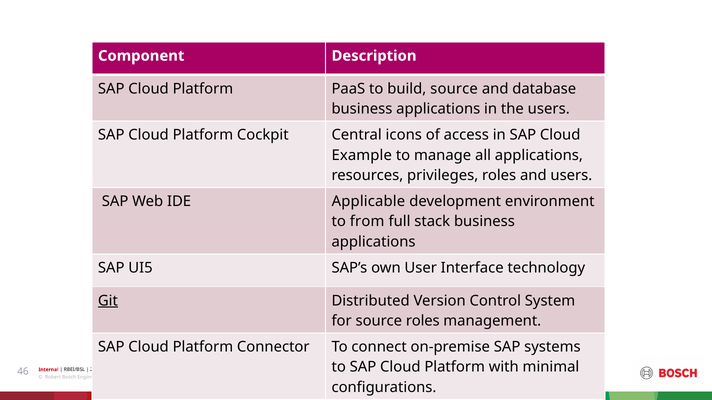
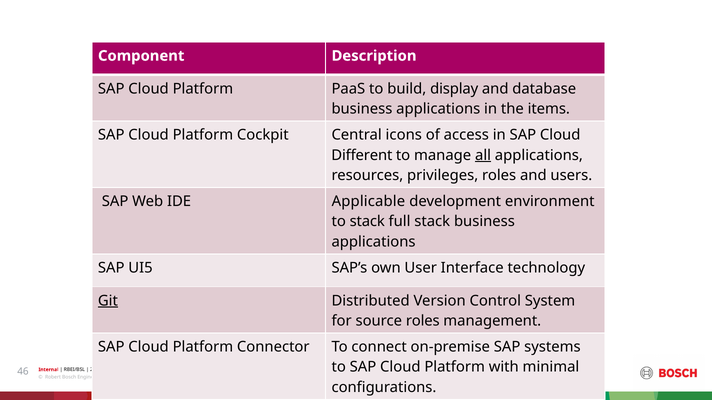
build source: source -> display
the users: users -> items
Example: Example -> Different
all at (483, 155) underline: none -> present
to from: from -> stack
